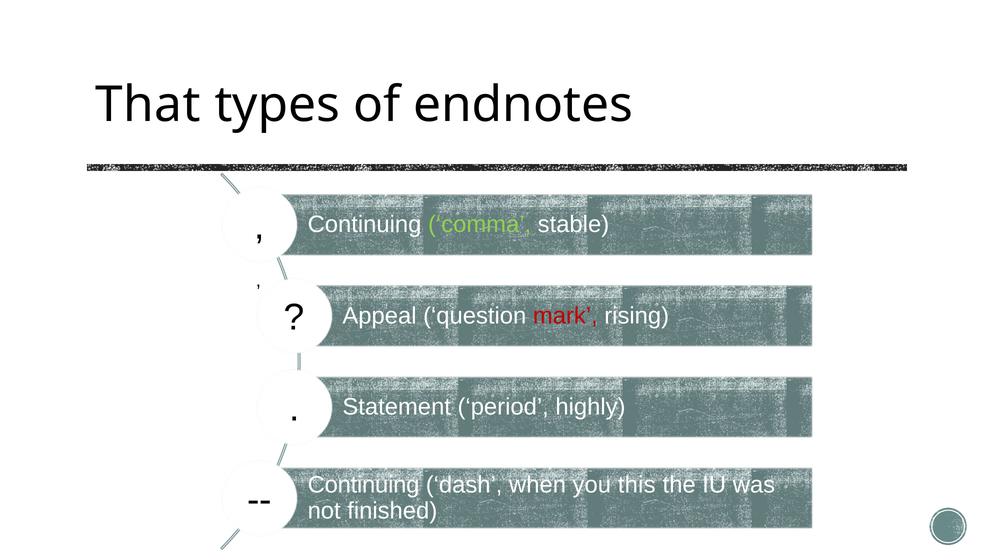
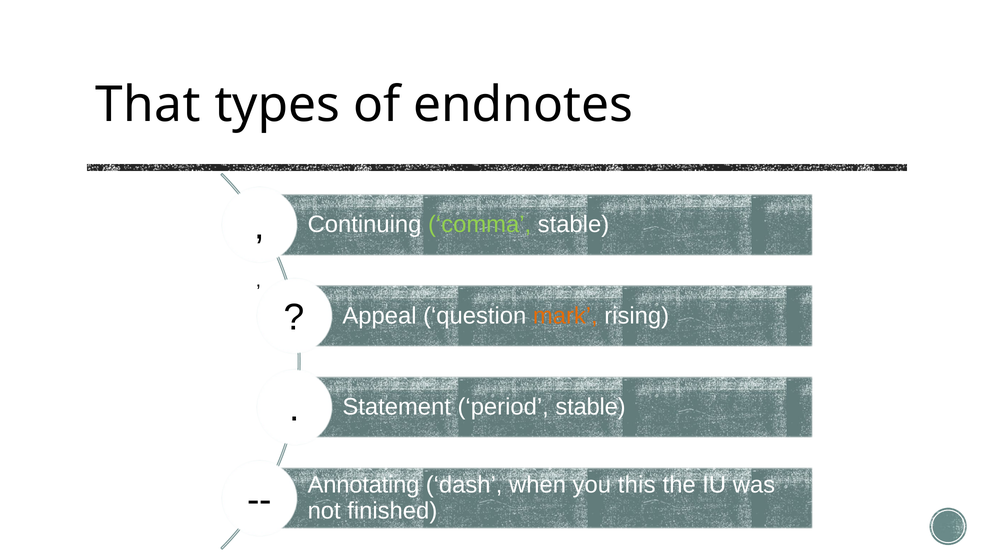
mark colour: red -> orange
period highly: highly -> stable
Continuing at (364, 485): Continuing -> Annotating
